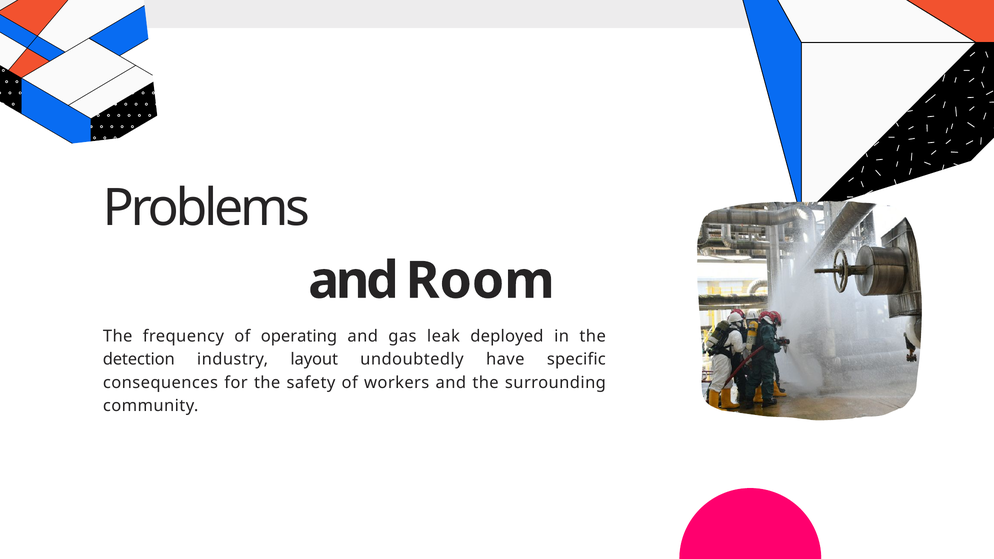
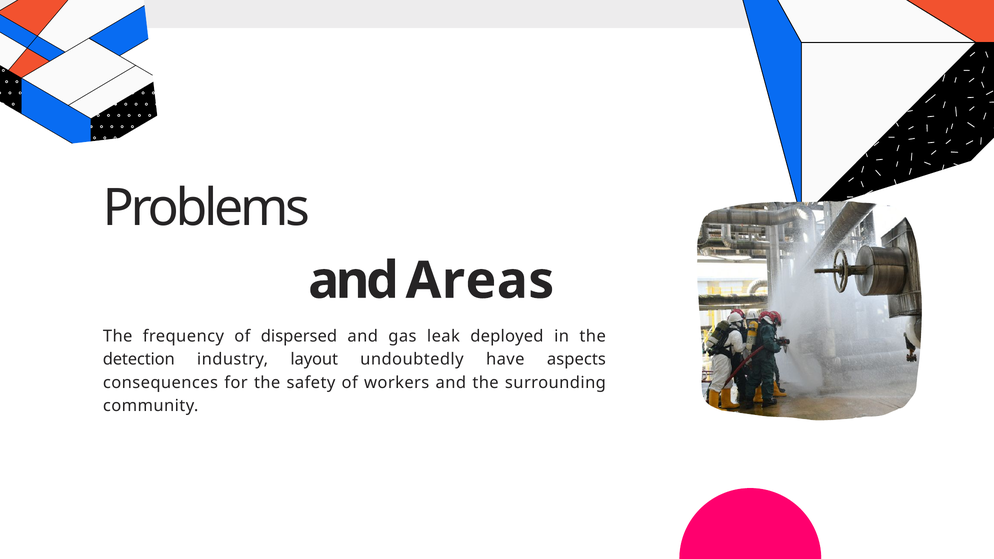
Room: Room -> Areas
operating: operating -> dispersed
specific: specific -> aspects
